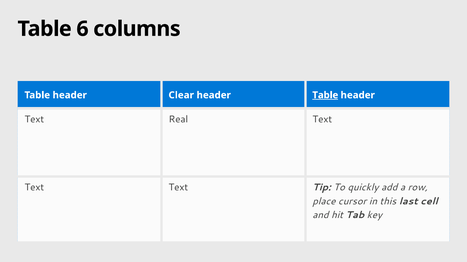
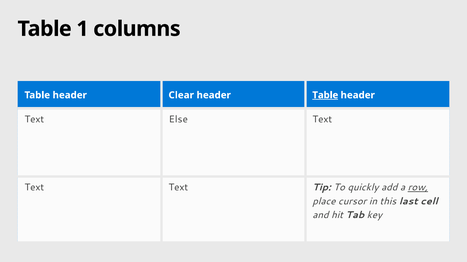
6: 6 -> 1
Real: Real -> Else
row underline: none -> present
